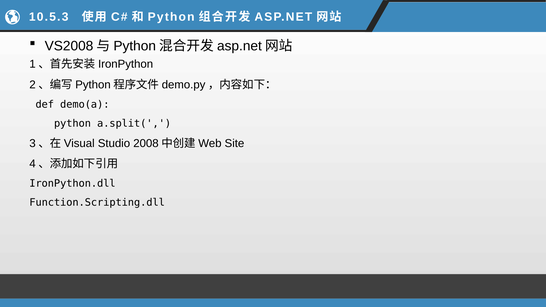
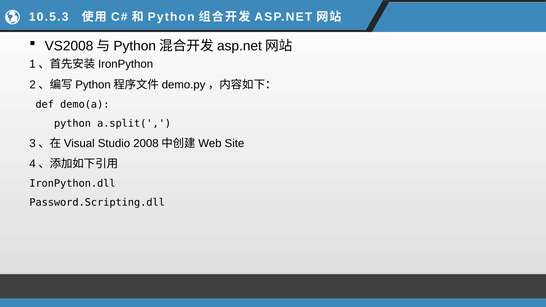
Function.Scripting.dll: Function.Scripting.dll -> Password.Scripting.dll
